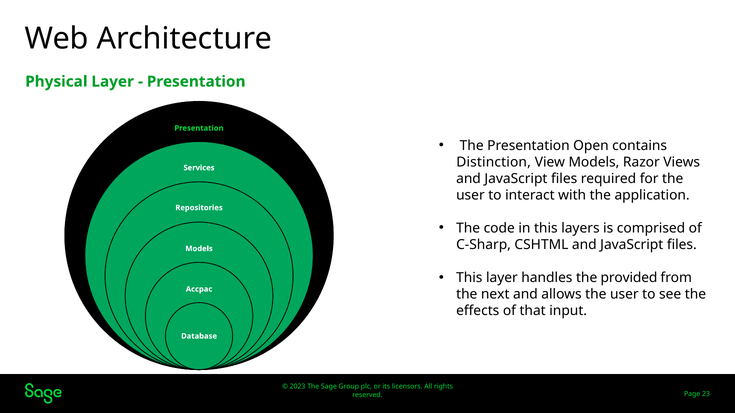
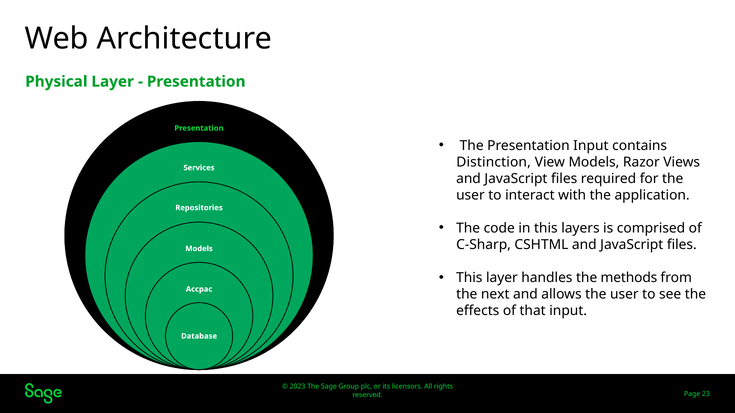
Presentation Open: Open -> Input
provided: provided -> methods
